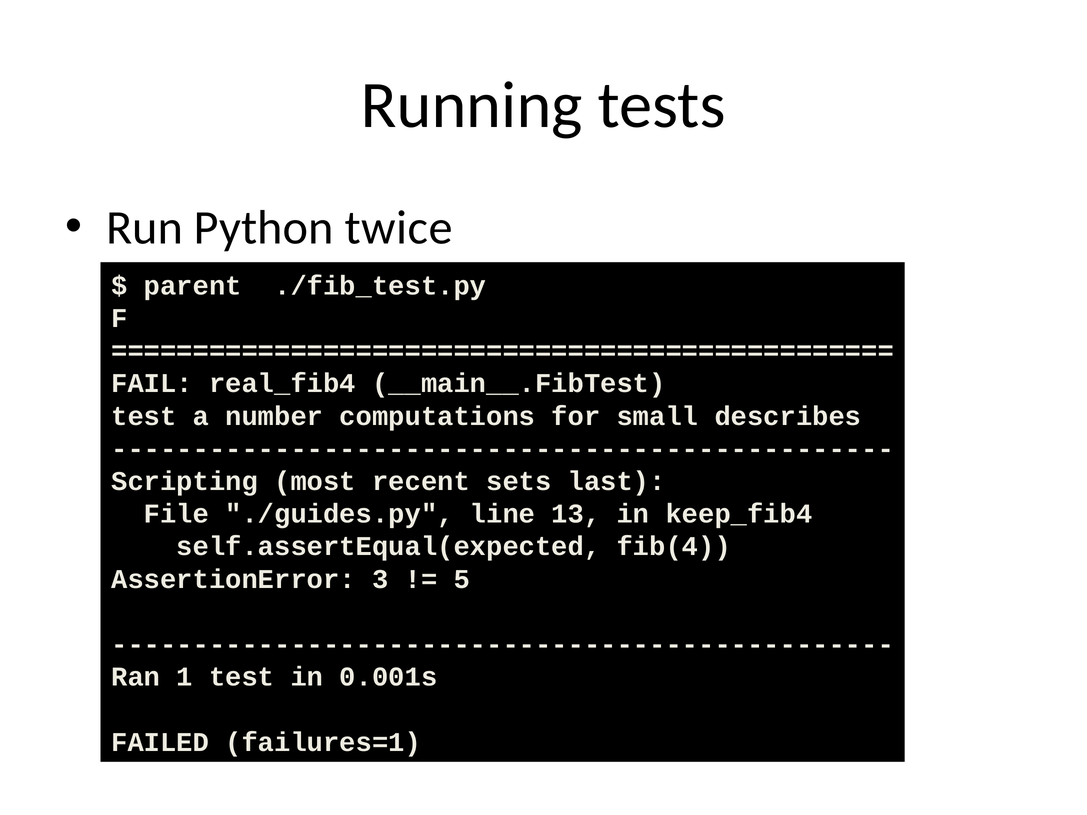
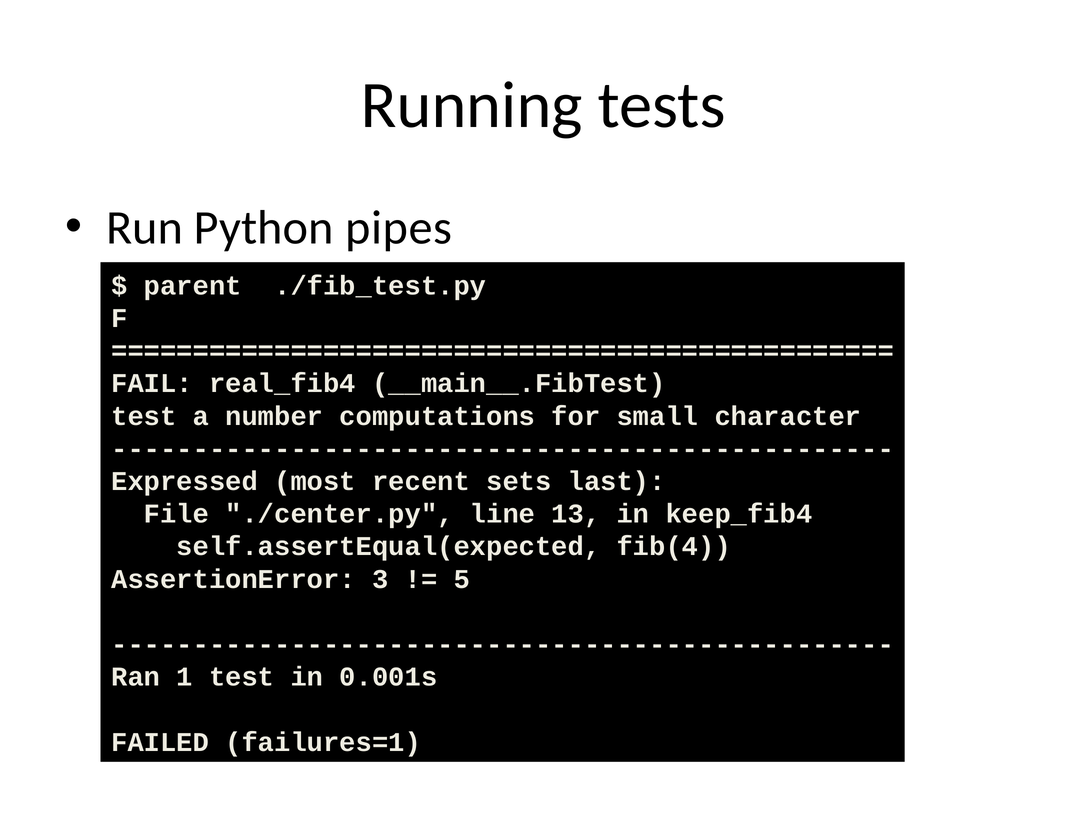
twice: twice -> pipes
describes: describes -> character
Scripting: Scripting -> Expressed
./guides.py: ./guides.py -> ./center.py
